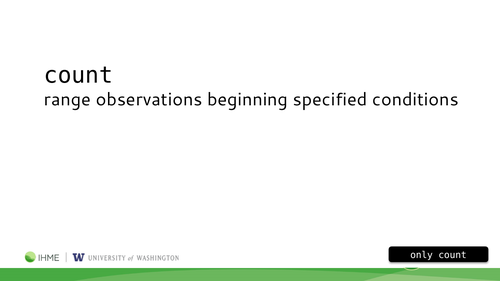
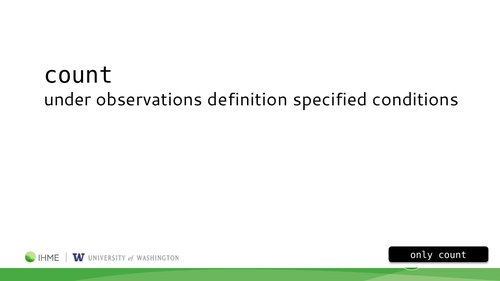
range: range -> under
beginning: beginning -> definition
